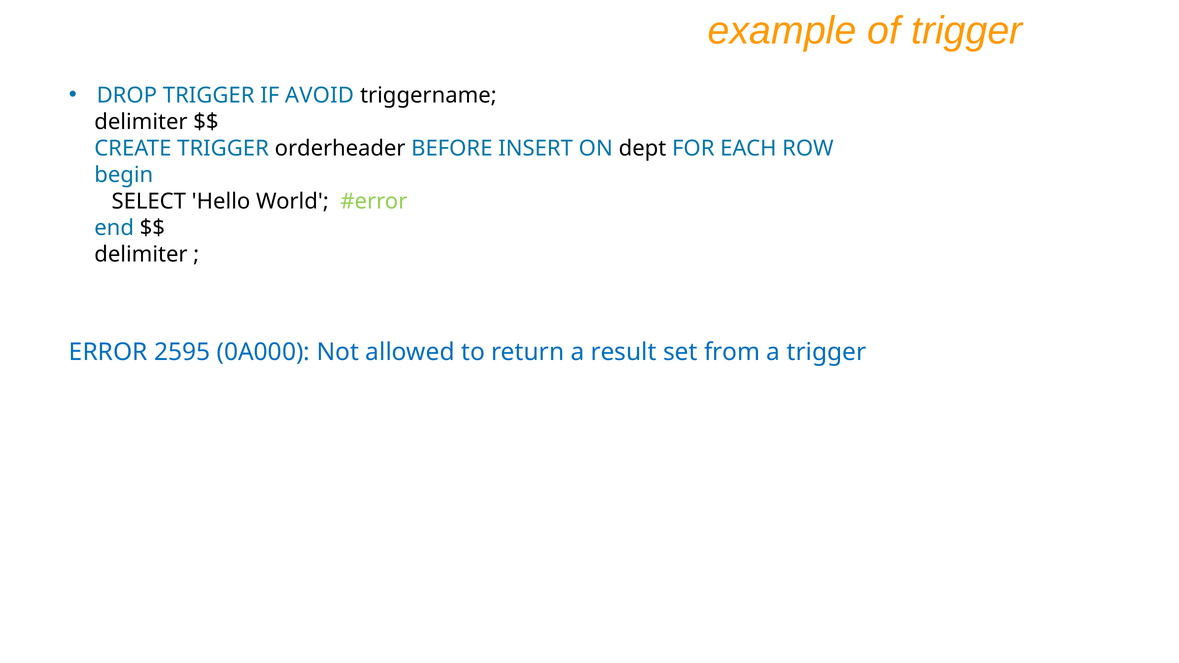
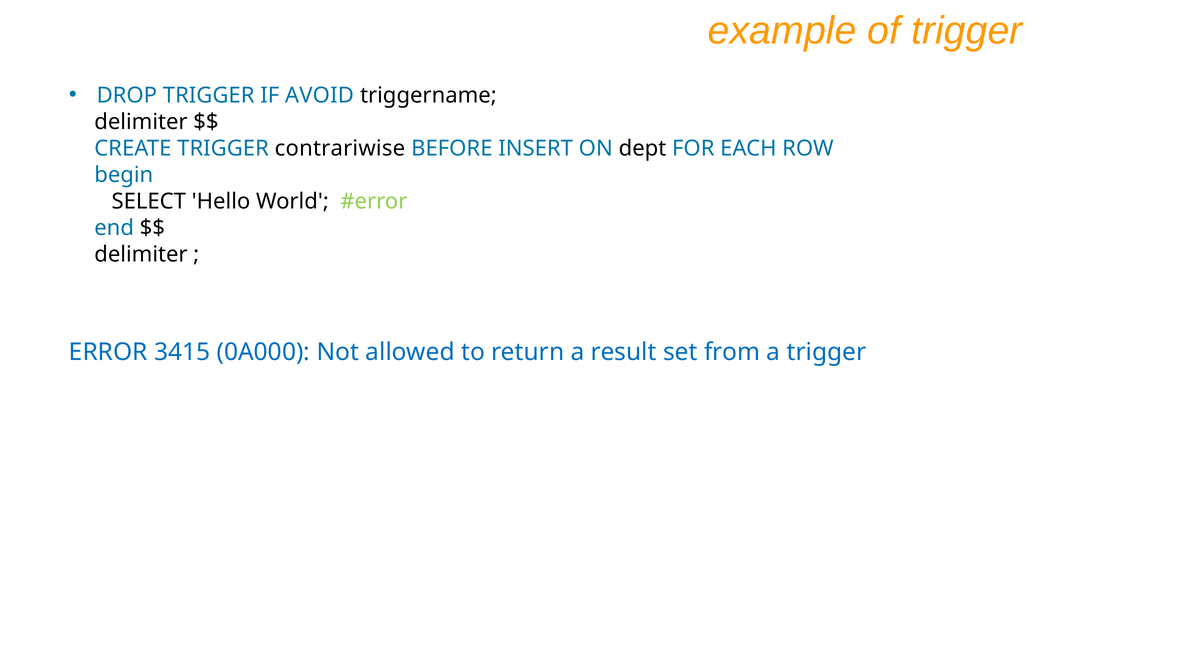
orderheader: orderheader -> contrariwise
2595: 2595 -> 3415
